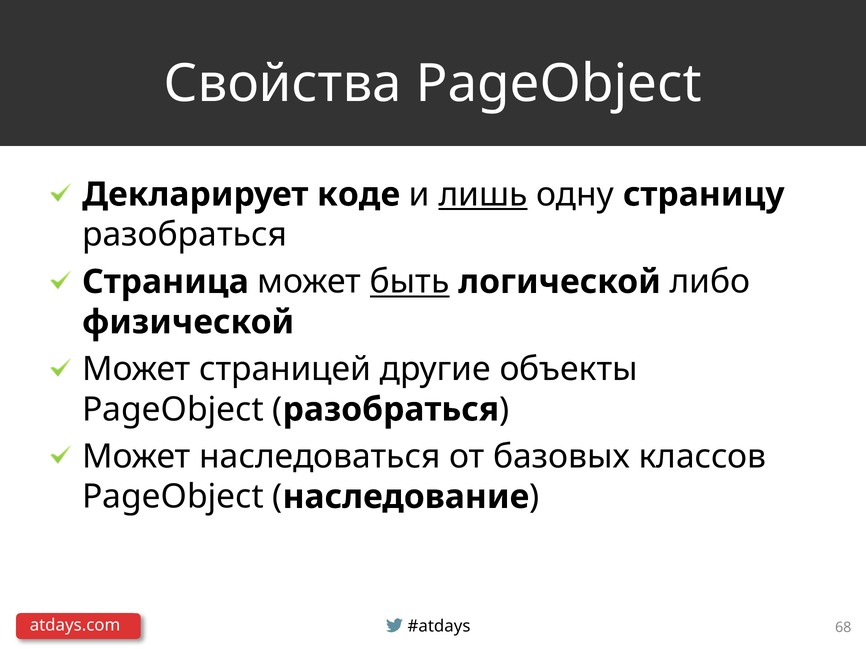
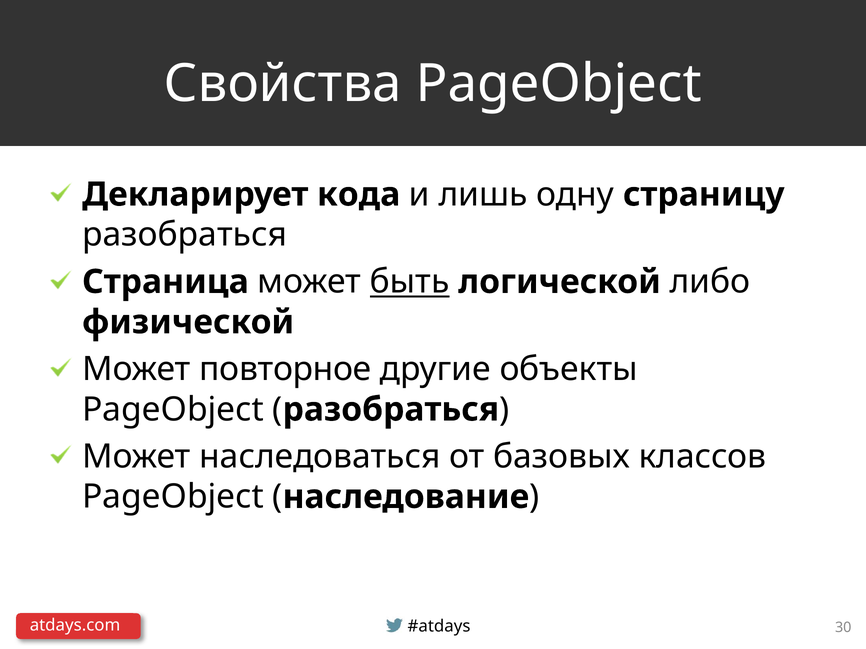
коде: коде -> кода
лишь underline: present -> none
страницей: страницей -> повторное
68: 68 -> 30
